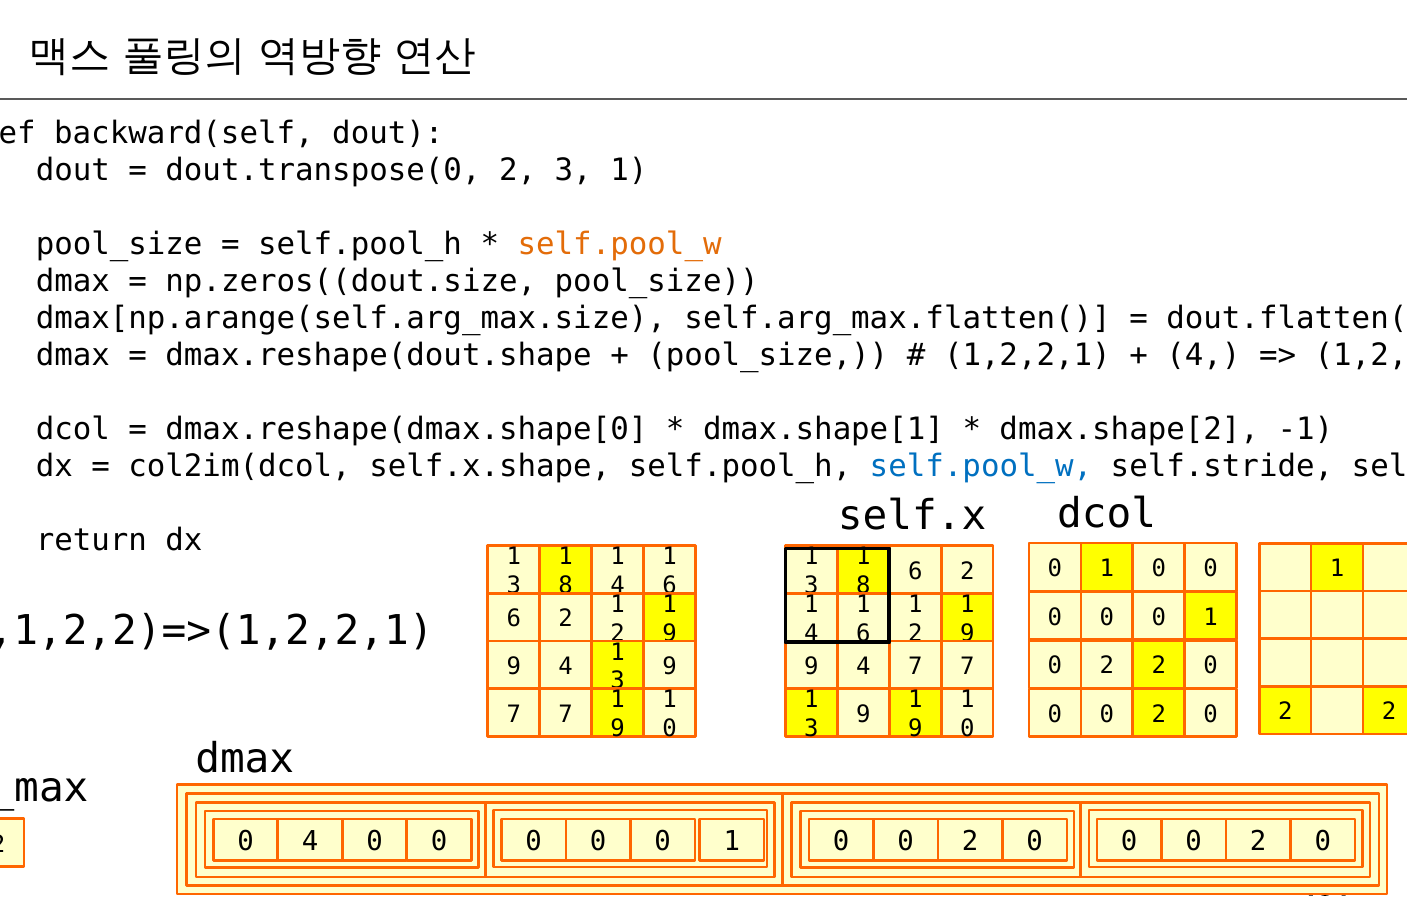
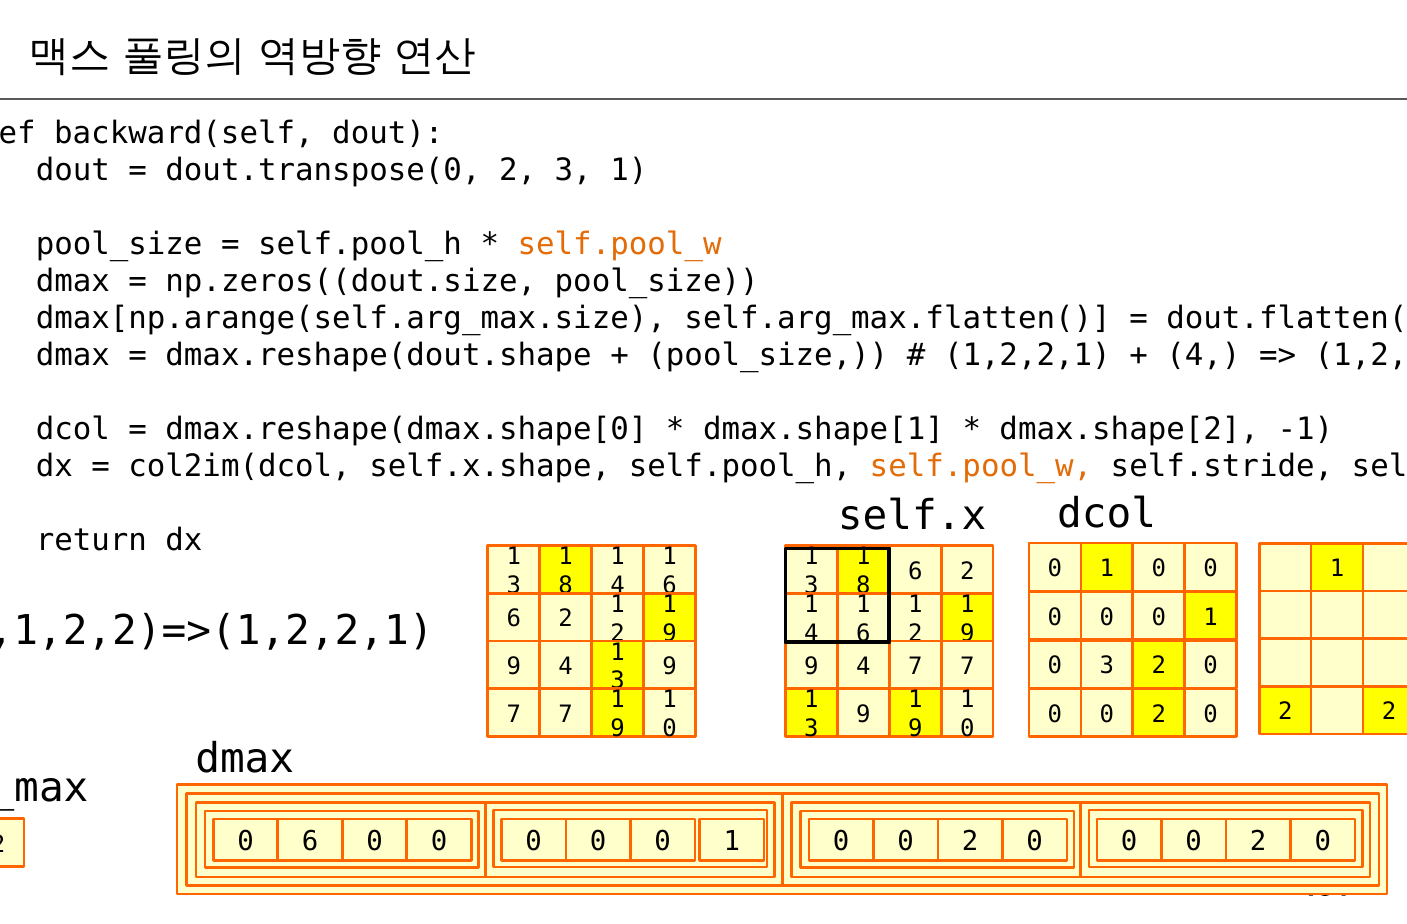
self.pool_w at (981, 466) colour: blue -> orange
2 at (1107, 666): 2 -> 3
0 4: 4 -> 6
